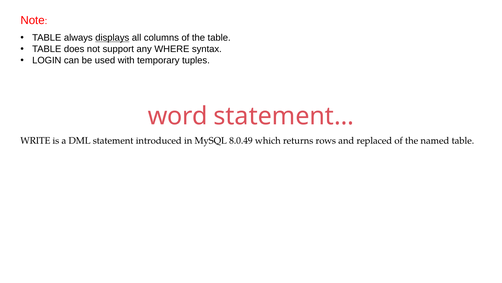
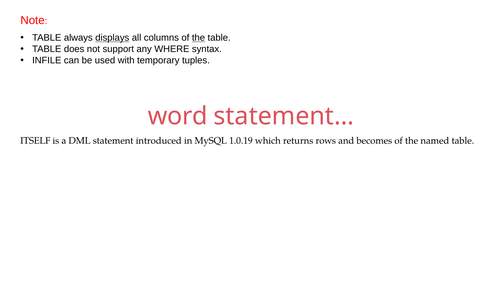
the at (199, 38) underline: none -> present
LOGIN: LOGIN -> INFILE
WRITE: WRITE -> ITSELF
8.0.49: 8.0.49 -> 1.0.19
replaced: replaced -> becomes
